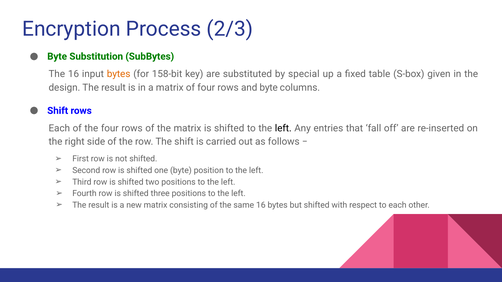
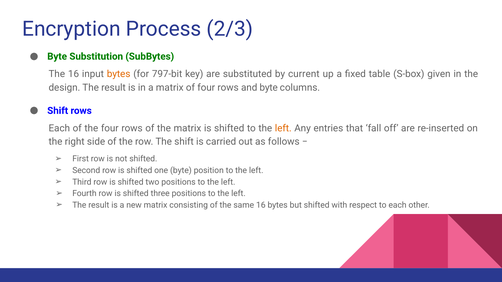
158-bit: 158-bit -> 797-bit
special: special -> current
left at (283, 128) colour: black -> orange
